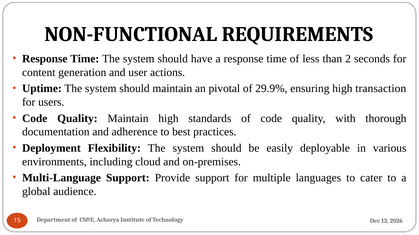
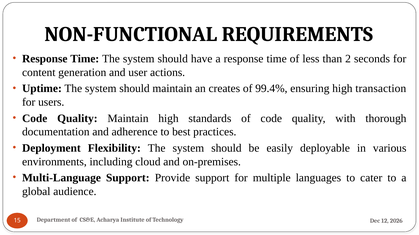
pivotal: pivotal -> creates
29.9%: 29.9% -> 99.4%
